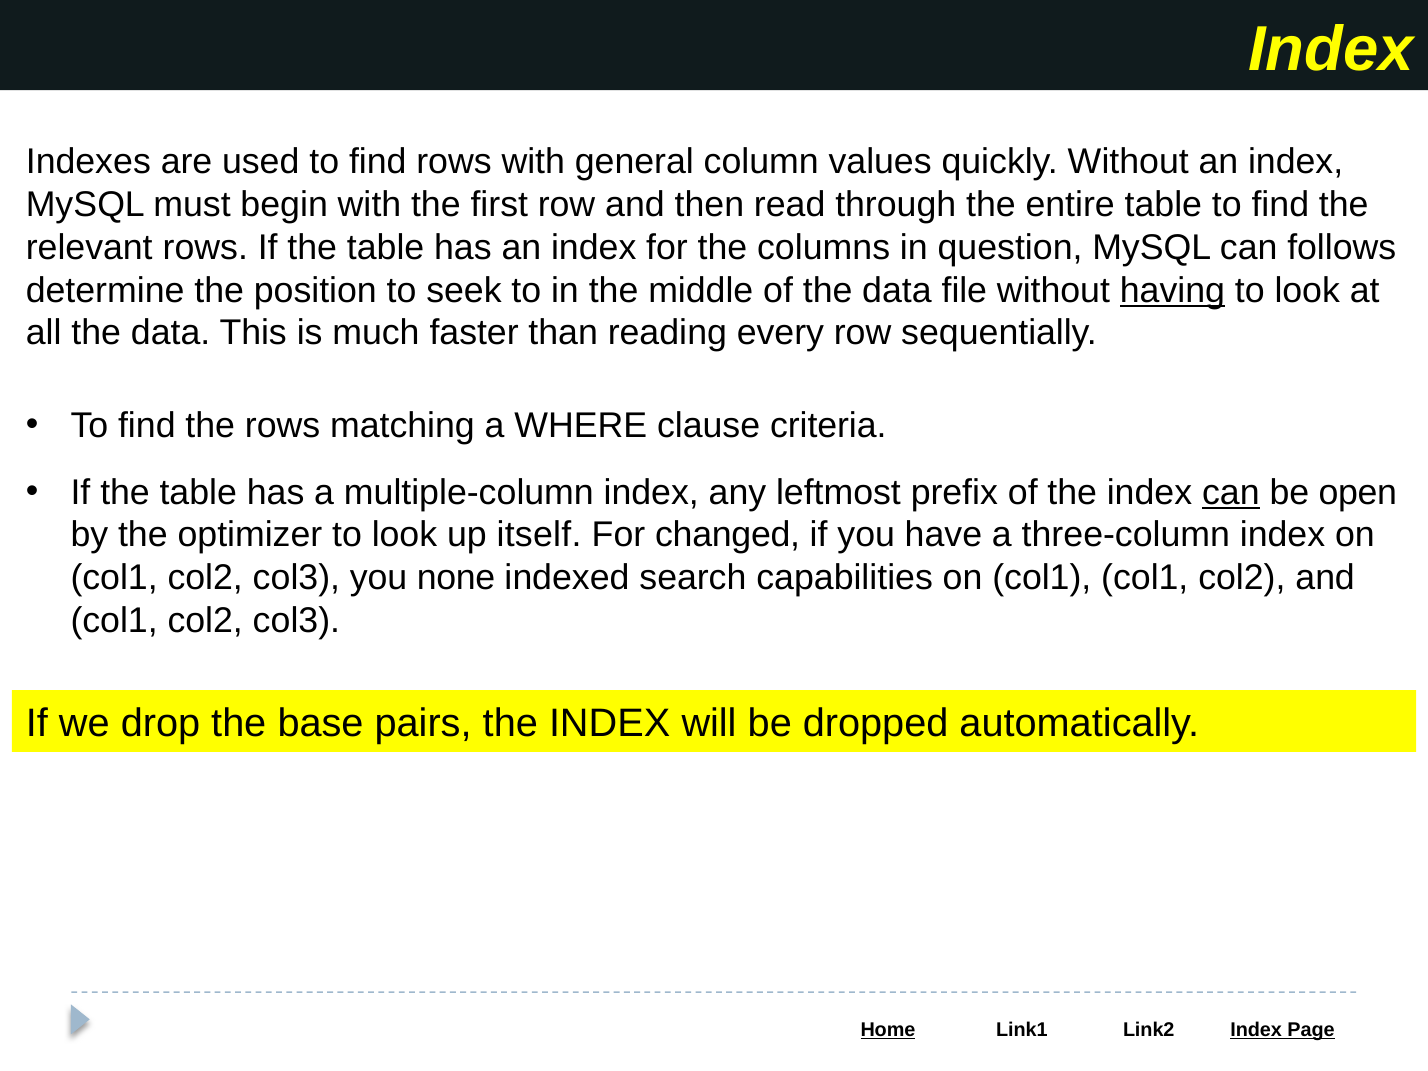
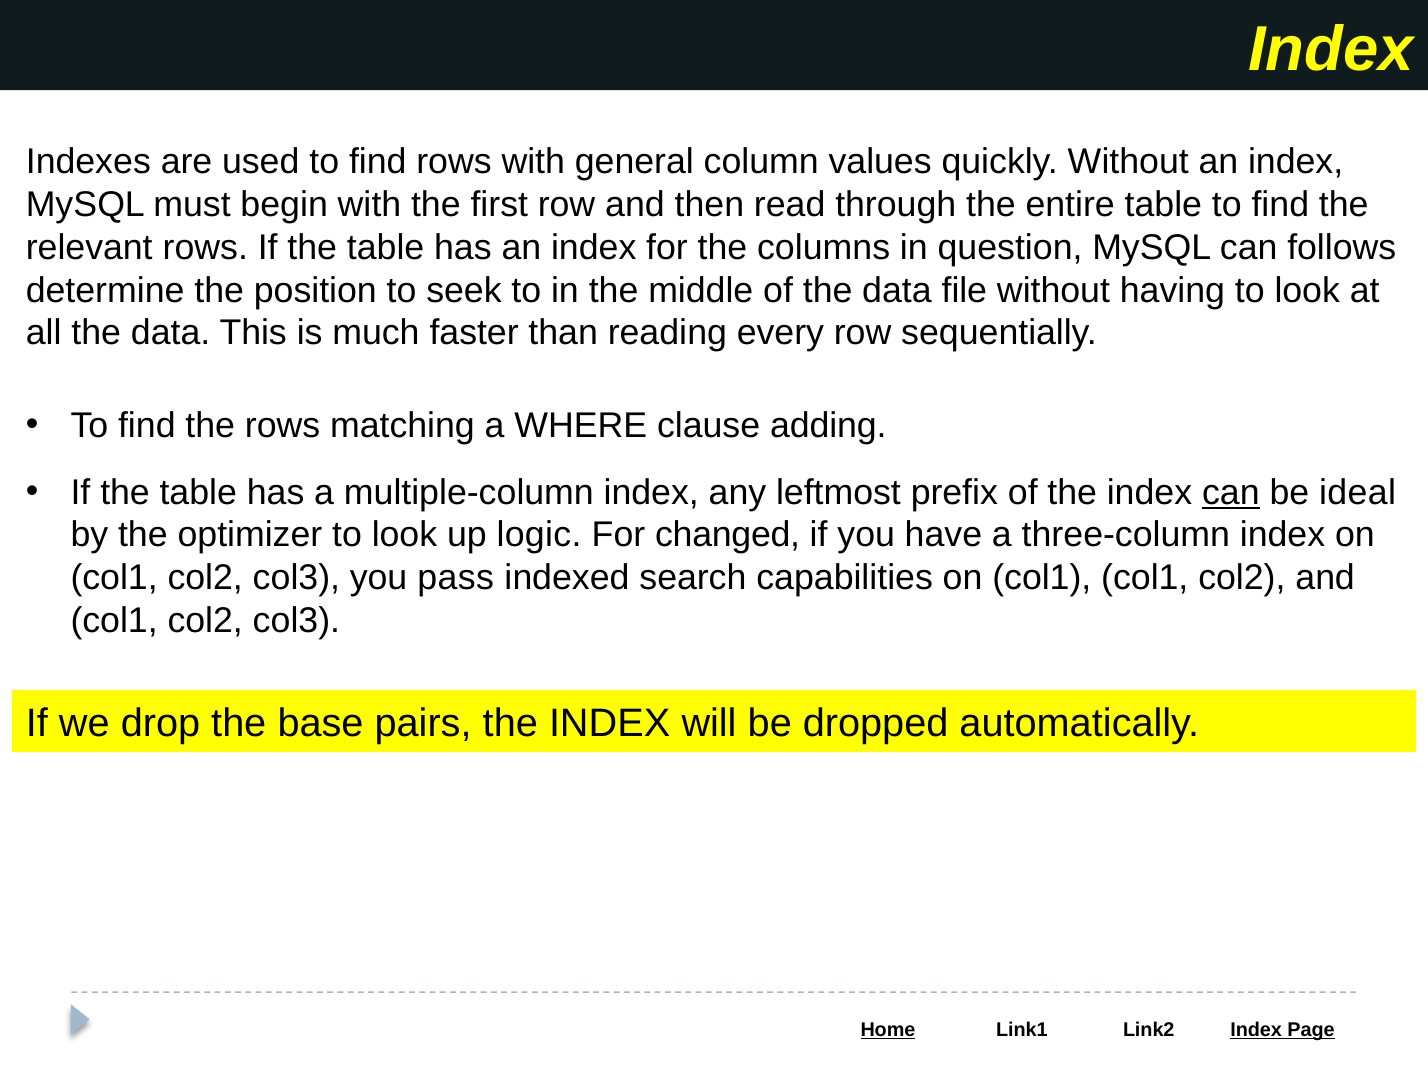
having underline: present -> none
criteria: criteria -> adding
open: open -> ideal
itself: itself -> logic
none: none -> pass
